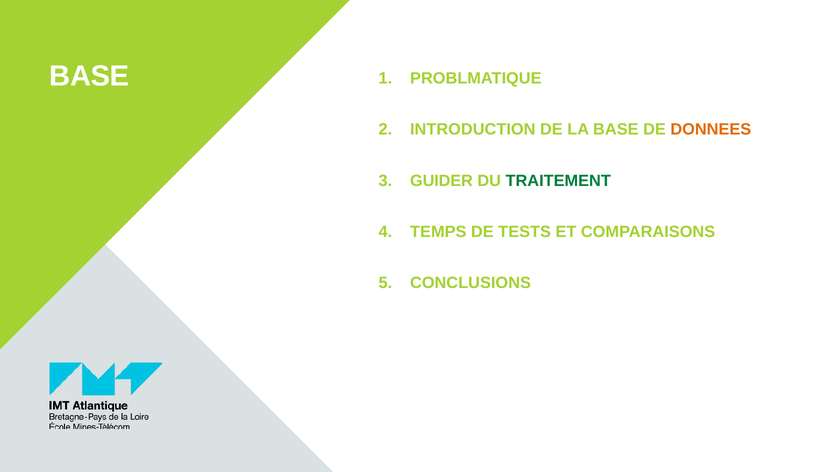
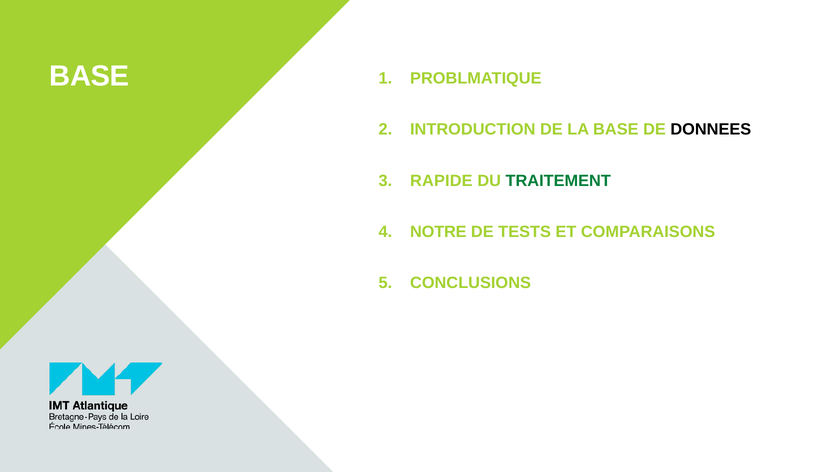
DONNEES colour: orange -> black
GUIDER: GUIDER -> RAPIDE
TEMPS: TEMPS -> NOTRE
